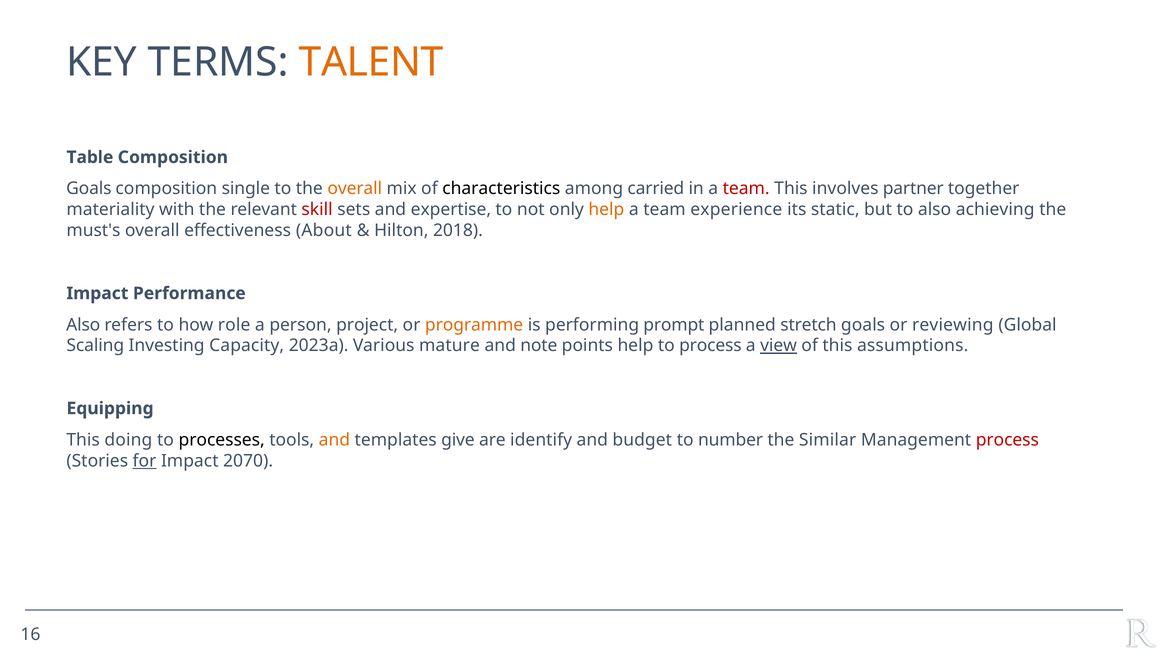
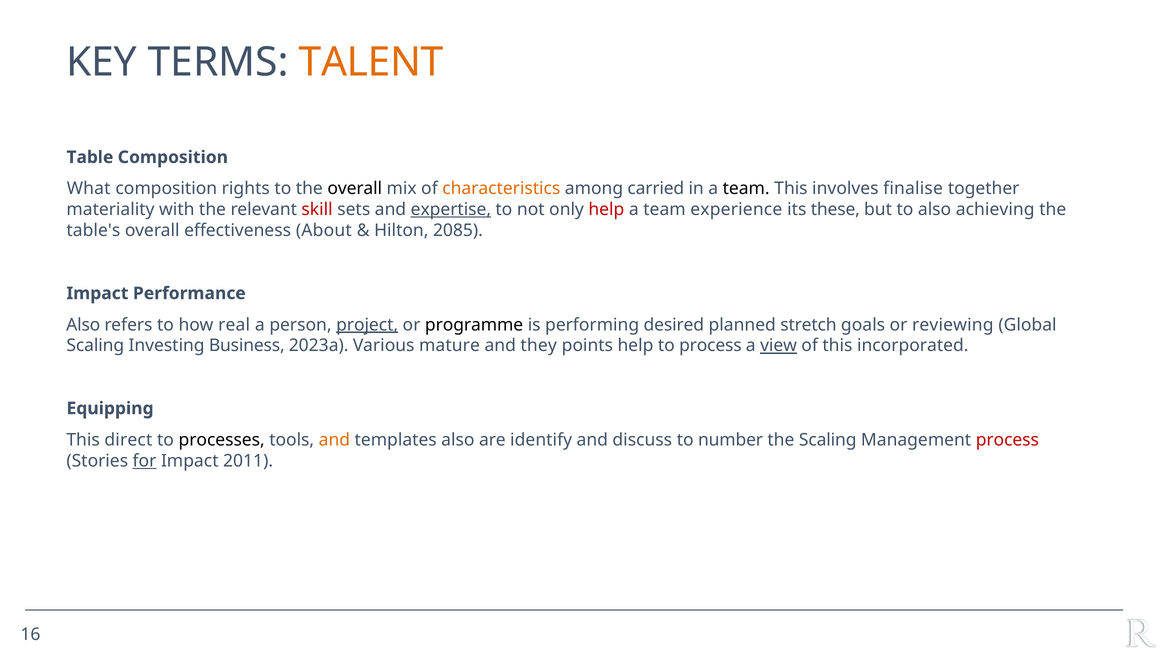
Goals at (89, 189): Goals -> What
single: single -> rights
overall at (355, 189) colour: orange -> black
characteristics colour: black -> orange
team at (746, 189) colour: red -> black
partner: partner -> finalise
expertise underline: none -> present
help at (606, 210) colour: orange -> red
static: static -> these
must's: must's -> table's
2018: 2018 -> 2085
role: role -> real
project underline: none -> present
programme colour: orange -> black
prompt: prompt -> desired
Capacity: Capacity -> Business
note: note -> they
assumptions: assumptions -> incorporated
doing: doing -> direct
templates give: give -> also
budget: budget -> discuss
the Similar: Similar -> Scaling
2070: 2070 -> 2011
